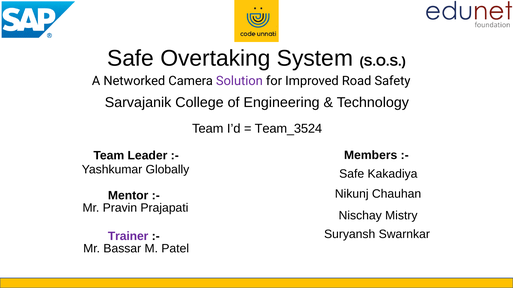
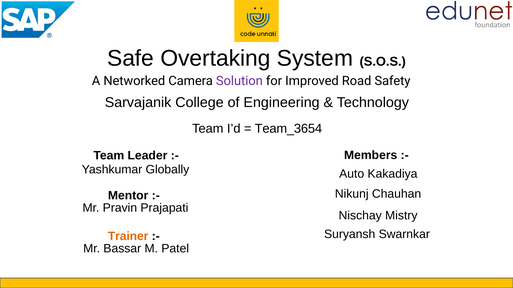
Team_3524: Team_3524 -> Team_3654
Safe at (352, 174): Safe -> Auto
Trainer colour: purple -> orange
